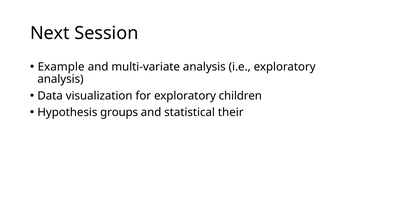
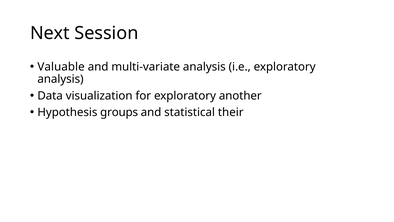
Example: Example -> Valuable
children: children -> another
